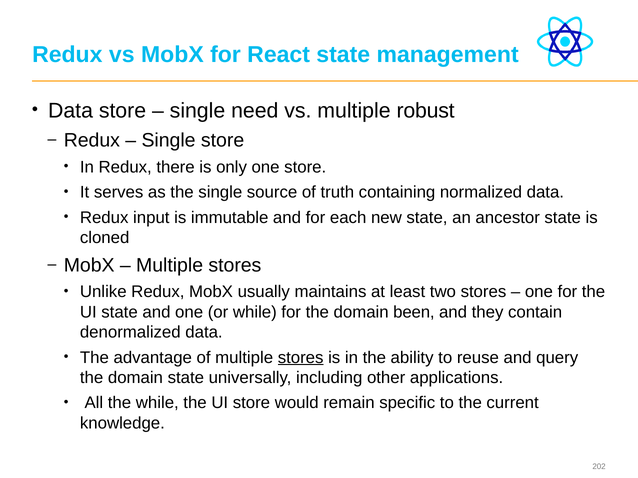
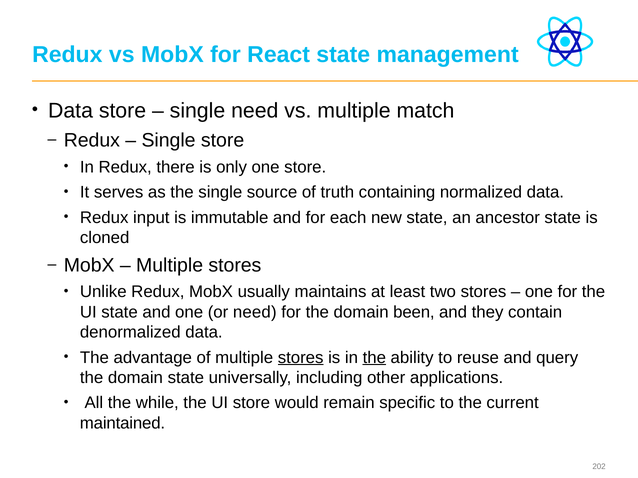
robust: robust -> match
or while: while -> need
the at (374, 358) underline: none -> present
knowledge: knowledge -> maintained
